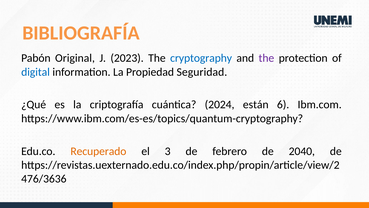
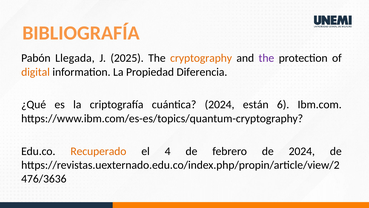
Original: Original -> Llegada
2023: 2023 -> 2025
cryptography colour: blue -> orange
digital colour: blue -> orange
Seguridad: Seguridad -> Diferencia
3: 3 -> 4
de 2040: 2040 -> 2024
